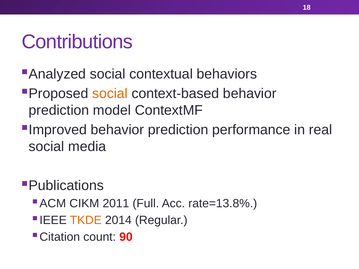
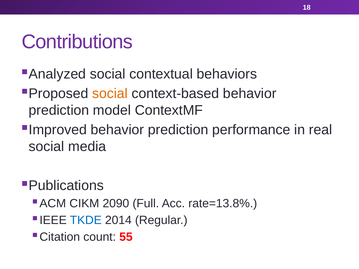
2011: 2011 -> 2090
TKDE colour: orange -> blue
90: 90 -> 55
